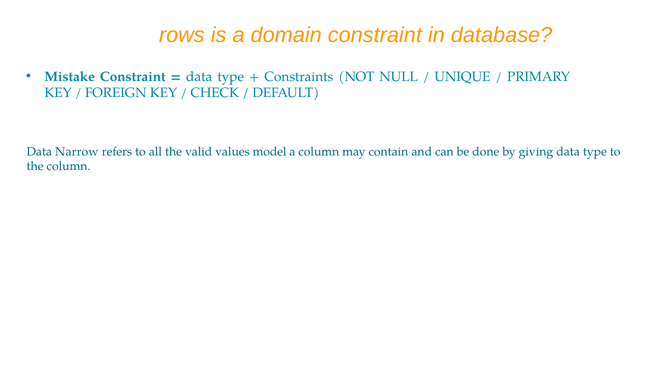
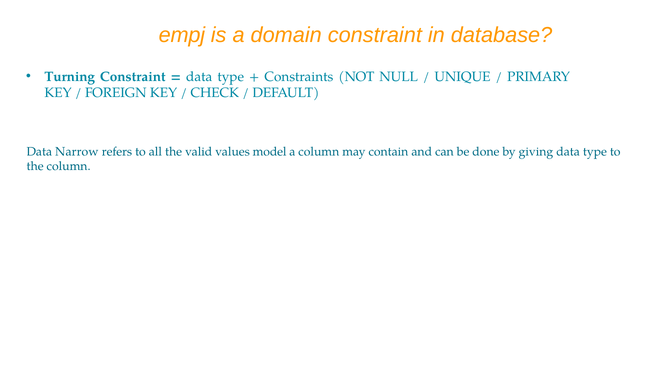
rows: rows -> empj
Mistake: Mistake -> Turning
